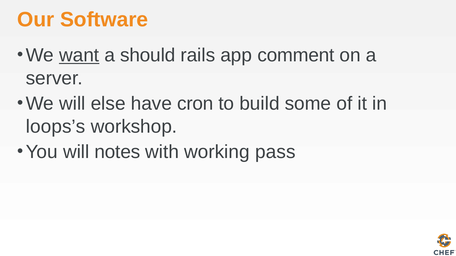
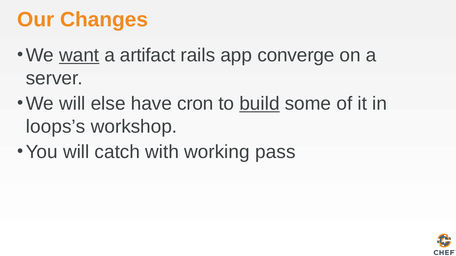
Software: Software -> Changes
should: should -> artifact
comment: comment -> converge
build underline: none -> present
notes: notes -> catch
